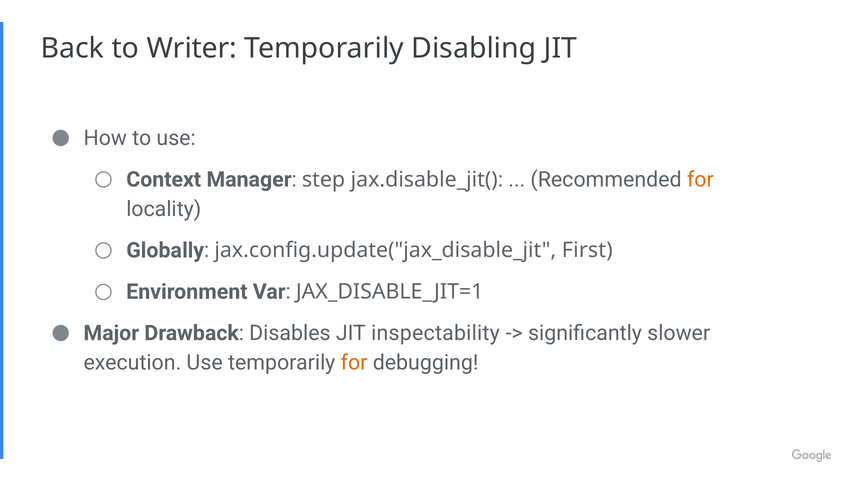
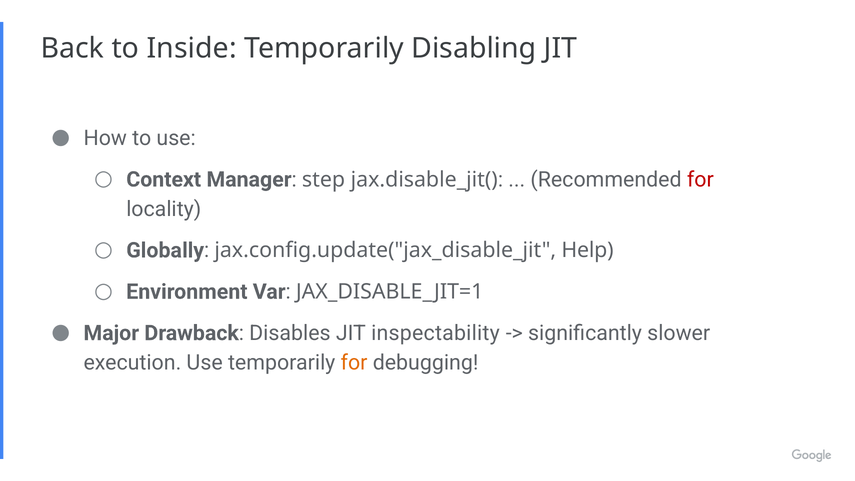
Writer: Writer -> Inside
for at (700, 179) colour: orange -> red
First: First -> Help
